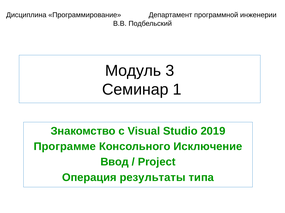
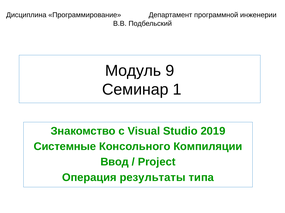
3: 3 -> 9
Программе: Программе -> Системные
Исключение: Исключение -> Компиляции
